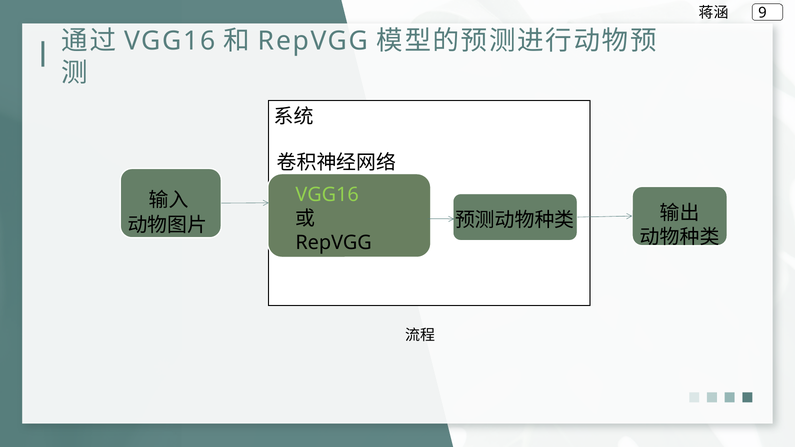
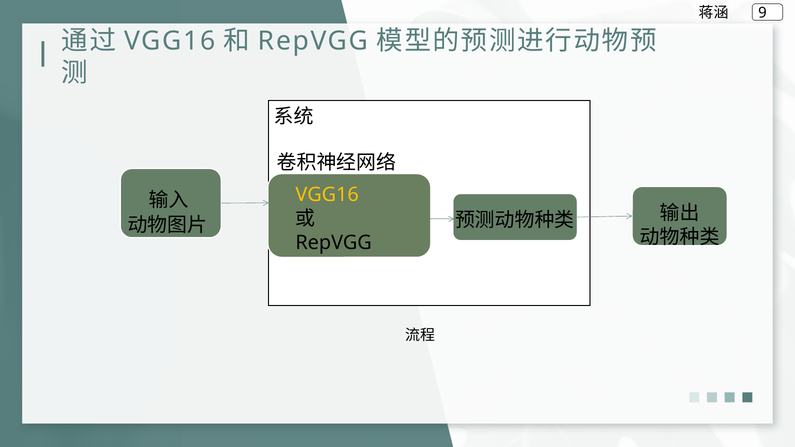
VGG16 at (327, 195) colour: light green -> yellow
